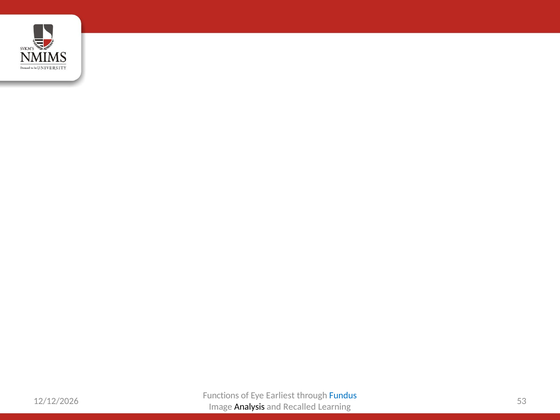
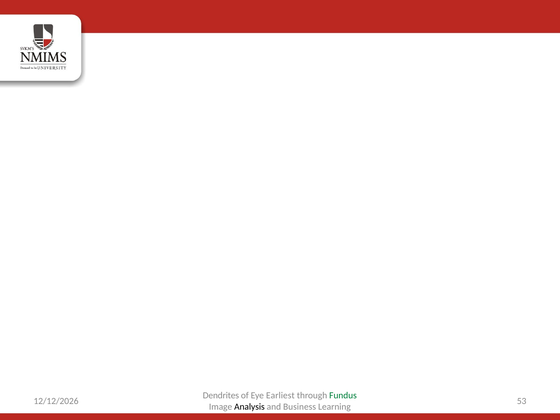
Functions: Functions -> Dendrites
Fundus colour: blue -> green
Recalled: Recalled -> Business
